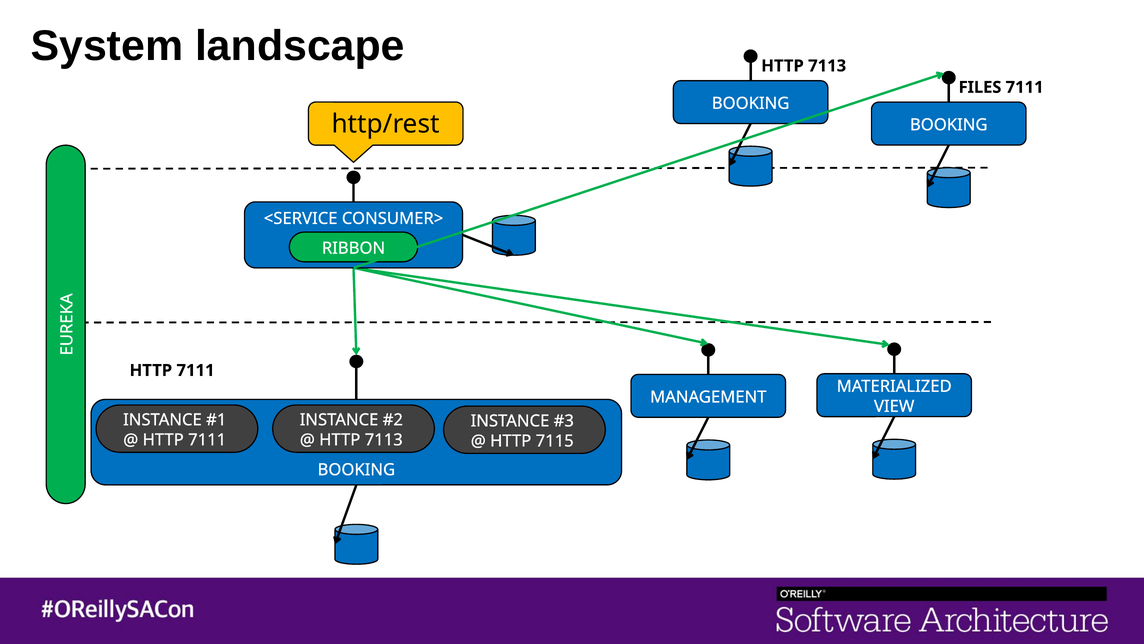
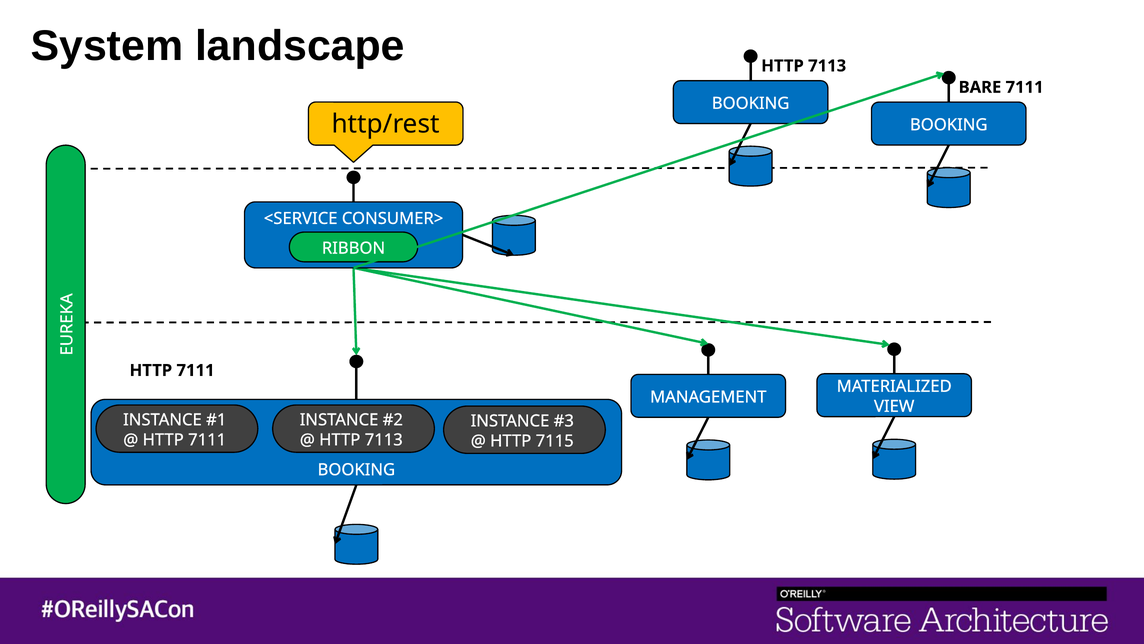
FILES: FILES -> BARE
